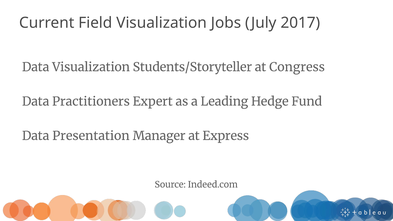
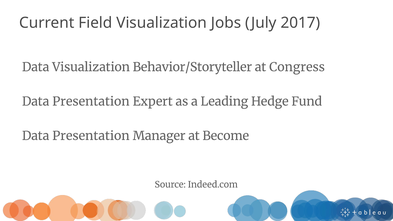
Students/Storyteller: Students/Storyteller -> Behavior/Storyteller
Practitioners at (91, 102): Practitioners -> Presentation
Express: Express -> Become
